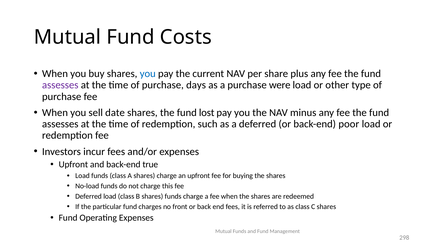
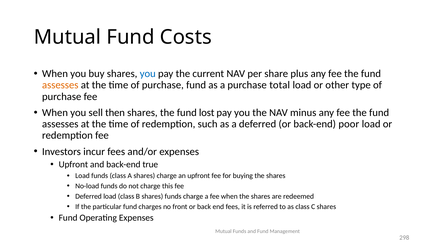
assesses at (60, 85) colour: purple -> orange
purchase days: days -> fund
were: were -> total
date: date -> then
